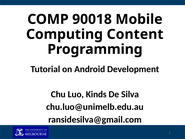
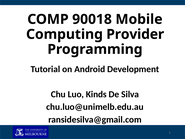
Content: Content -> Provider
